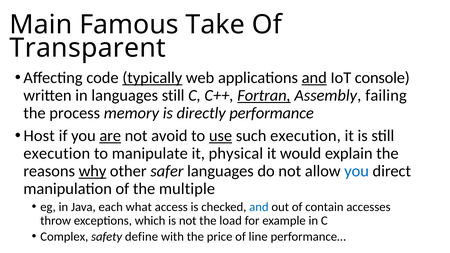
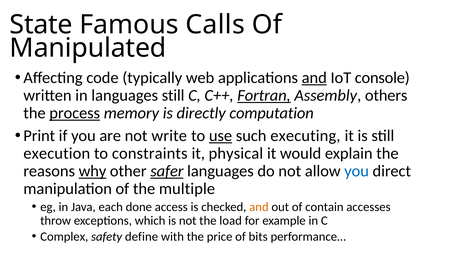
Main: Main -> State
Take: Take -> Calls
Transparent: Transparent -> Manipulated
typically underline: present -> none
failing: failing -> others
process underline: none -> present
performance: performance -> computation
Host: Host -> Print
are underline: present -> none
avoid: avoid -> write
such execution: execution -> executing
manipulate: manipulate -> constraints
safer underline: none -> present
what: what -> done
and at (259, 207) colour: blue -> orange
line: line -> bits
